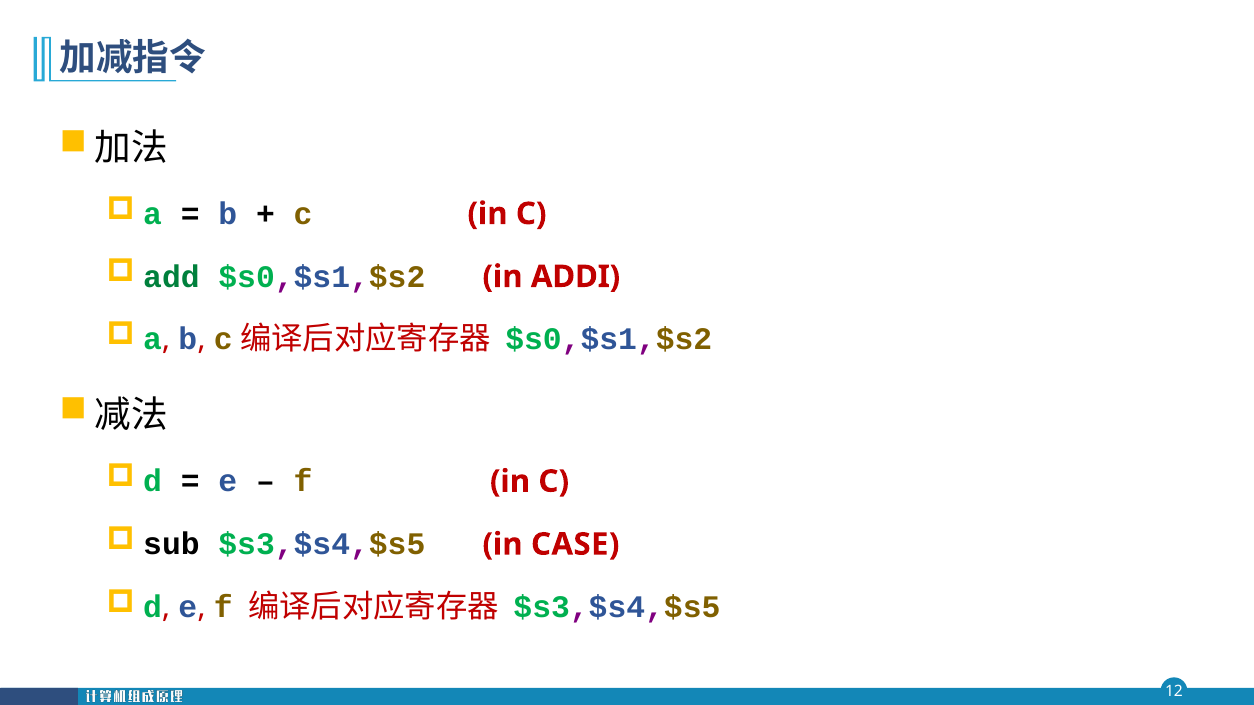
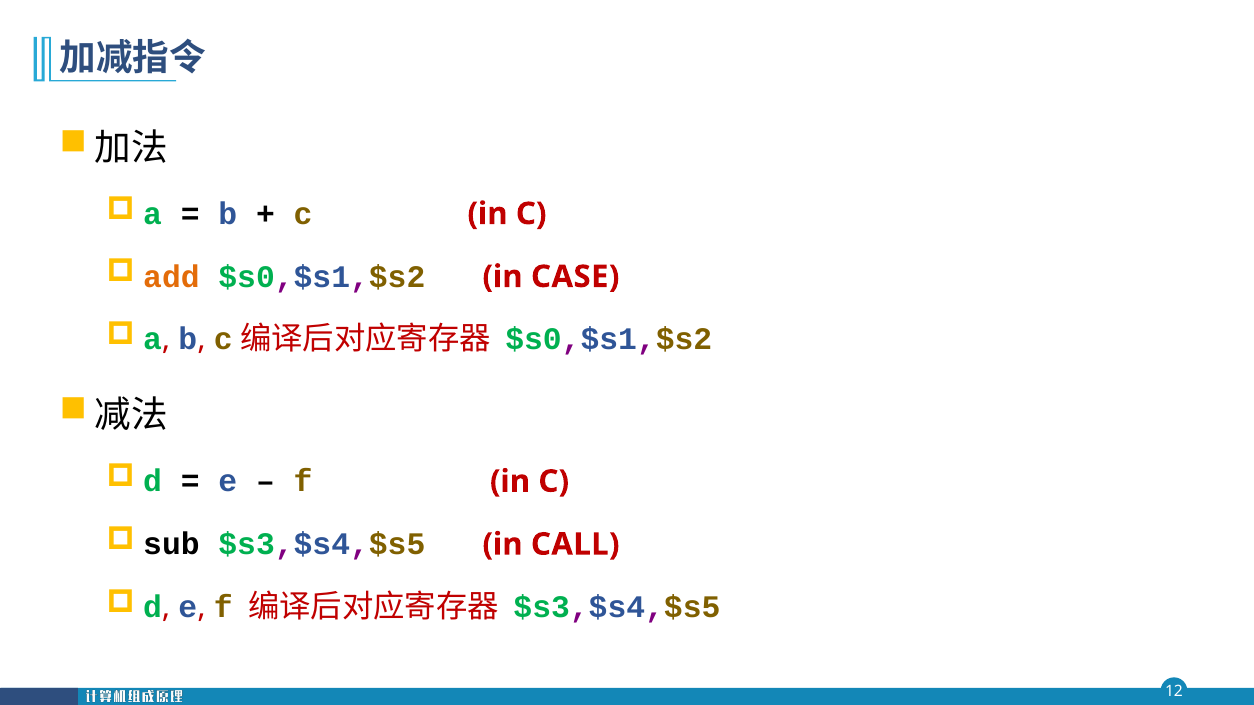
add colour: green -> orange
ADDI: ADDI -> CASE
CASE: CASE -> CALL
